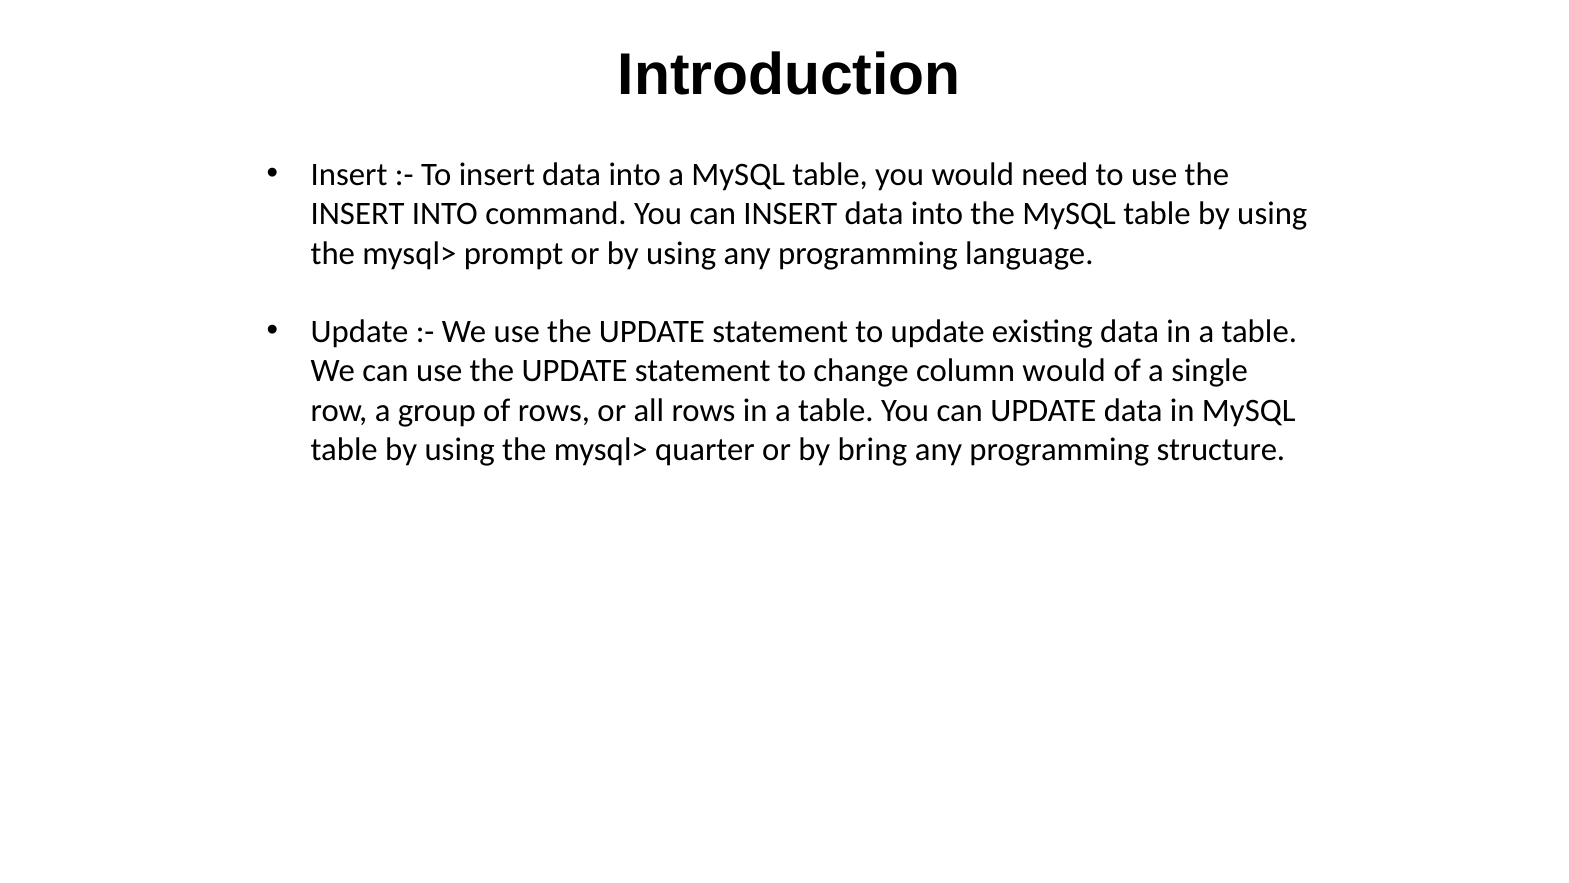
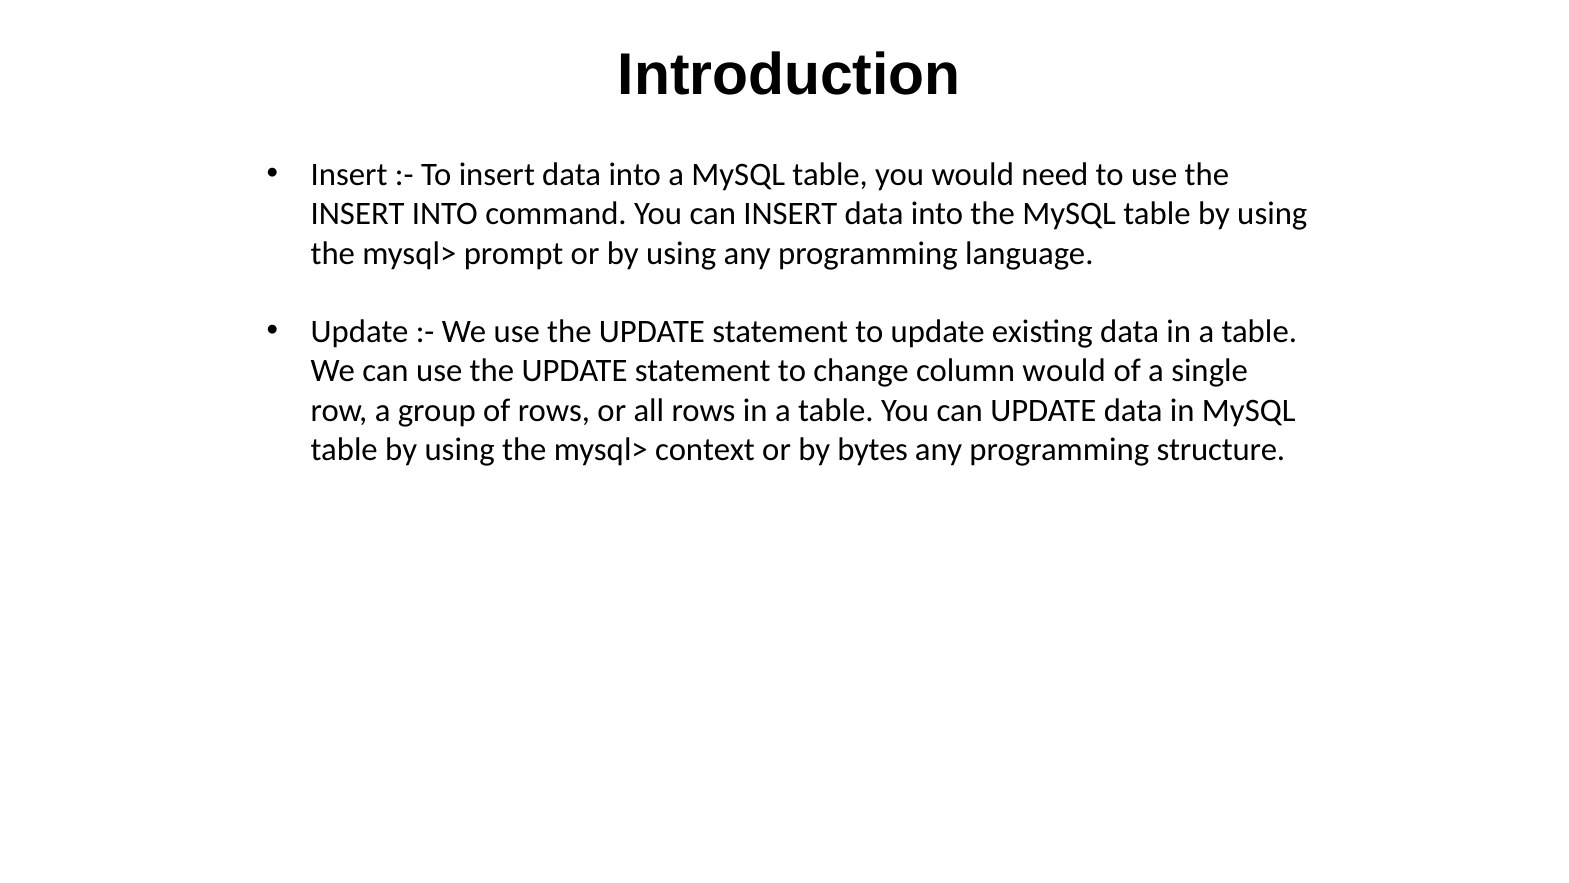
quarter: quarter -> context
bring: bring -> bytes
